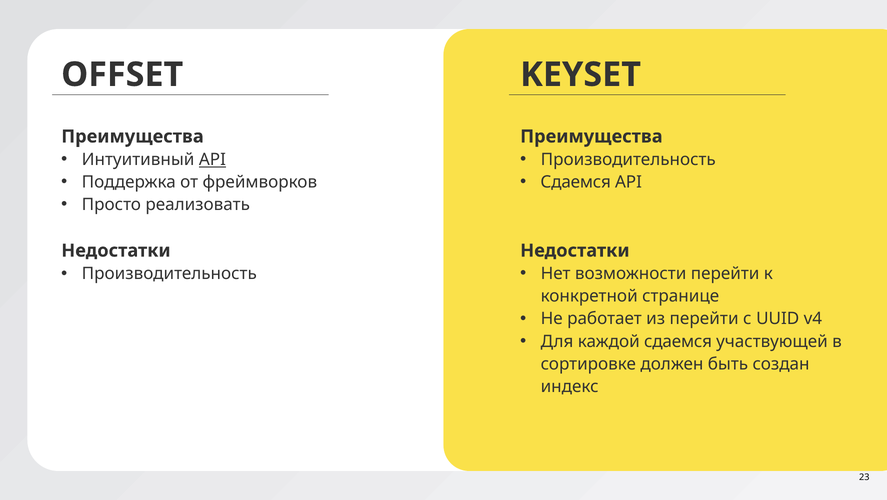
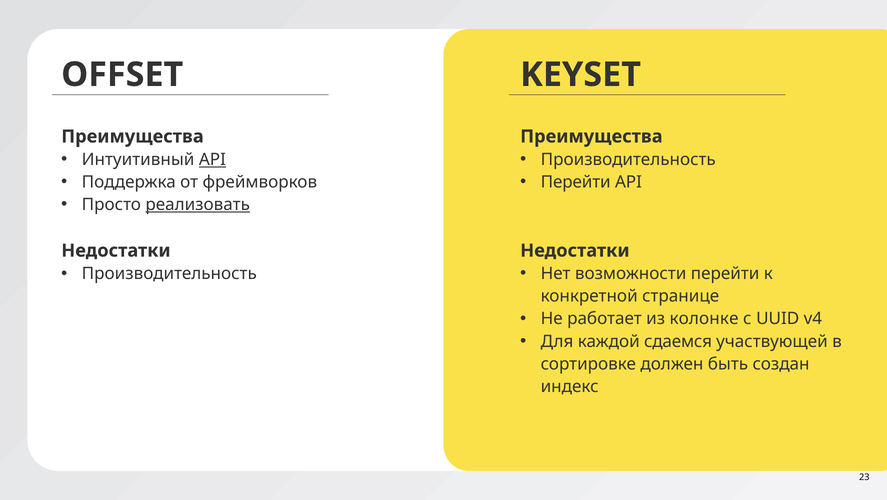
Сдаемся at (576, 182): Сдаемся -> Перейти
реализовать underline: none -> present
из перейти: перейти -> колонке
